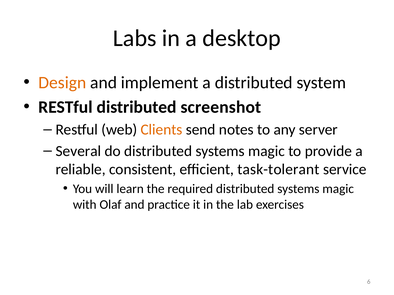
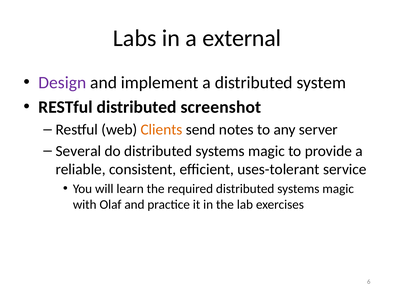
desktop: desktop -> external
Design colour: orange -> purple
task-tolerant: task-tolerant -> uses-tolerant
